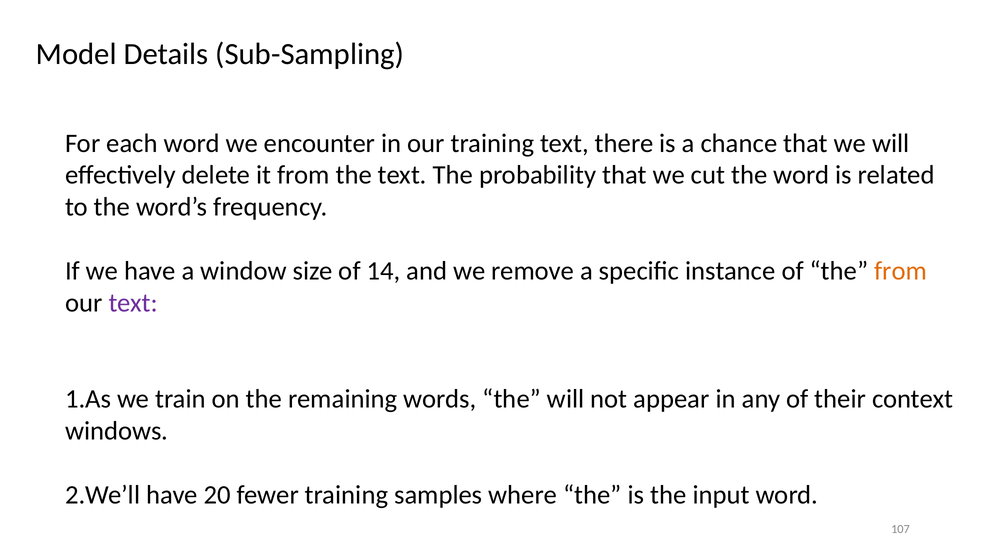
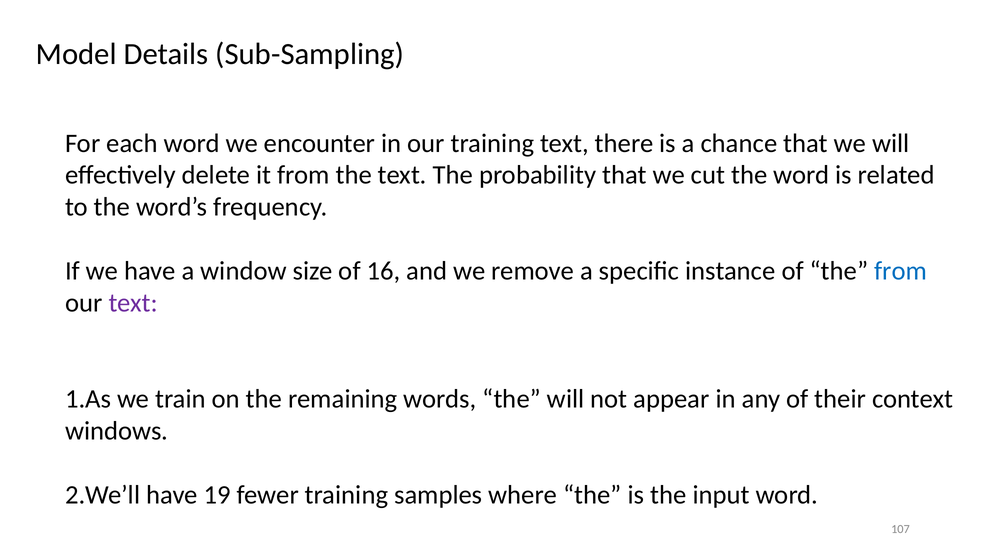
14: 14 -> 16
from at (901, 271) colour: orange -> blue
20: 20 -> 19
